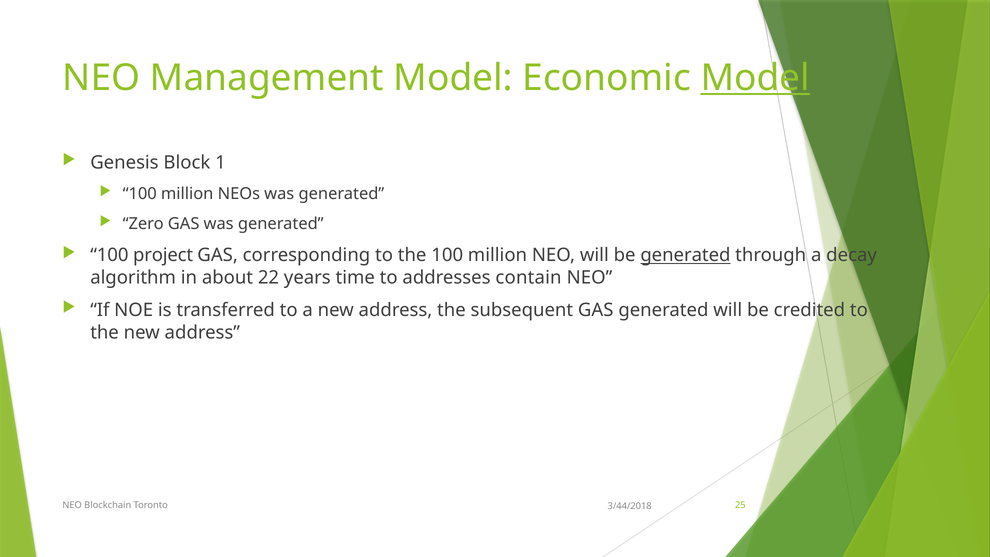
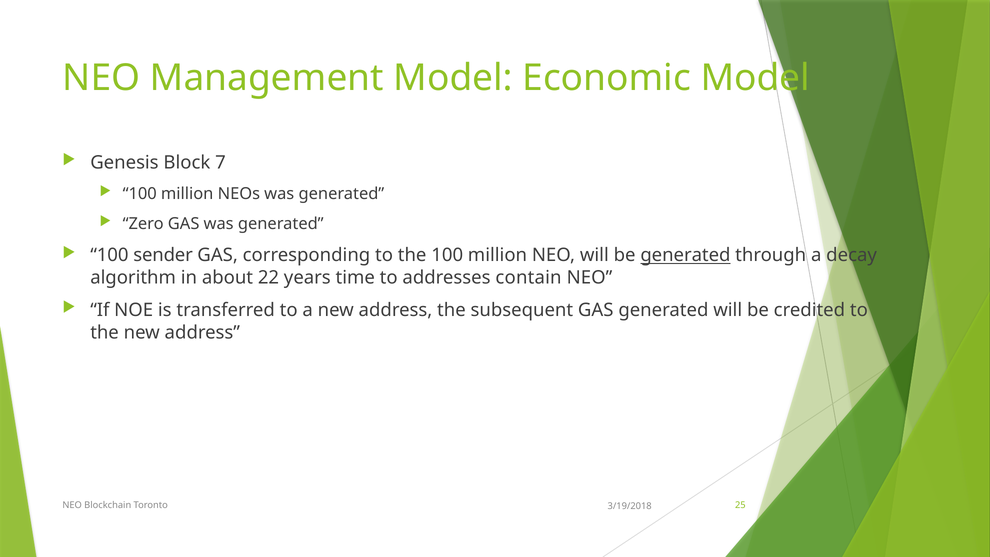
Model at (755, 78) underline: present -> none
1: 1 -> 7
project: project -> sender
3/44/2018: 3/44/2018 -> 3/19/2018
